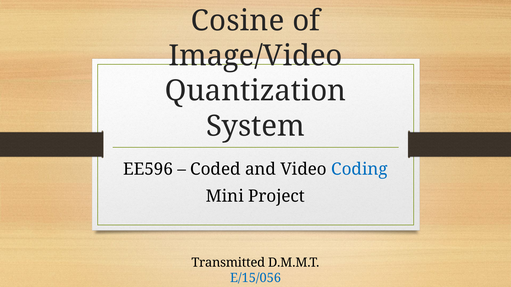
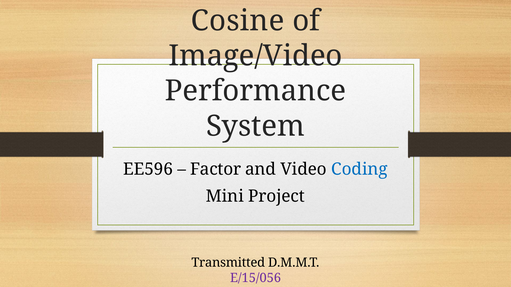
Quantization: Quantization -> Performance
Coded: Coded -> Factor
E/15/056 colour: blue -> purple
